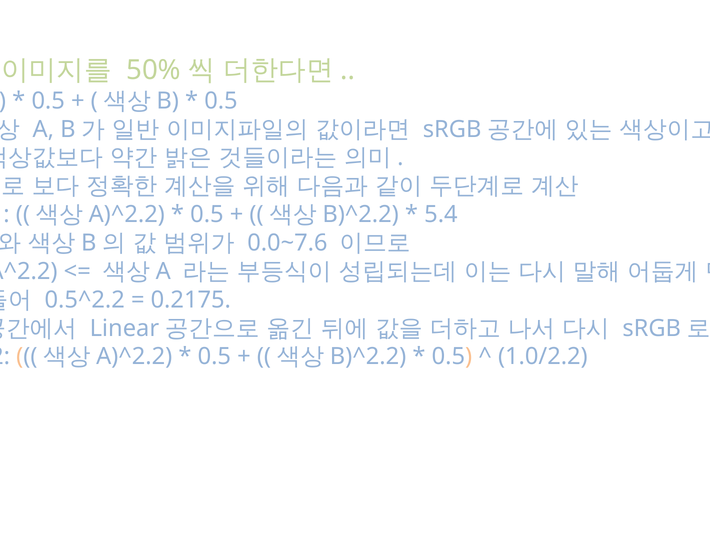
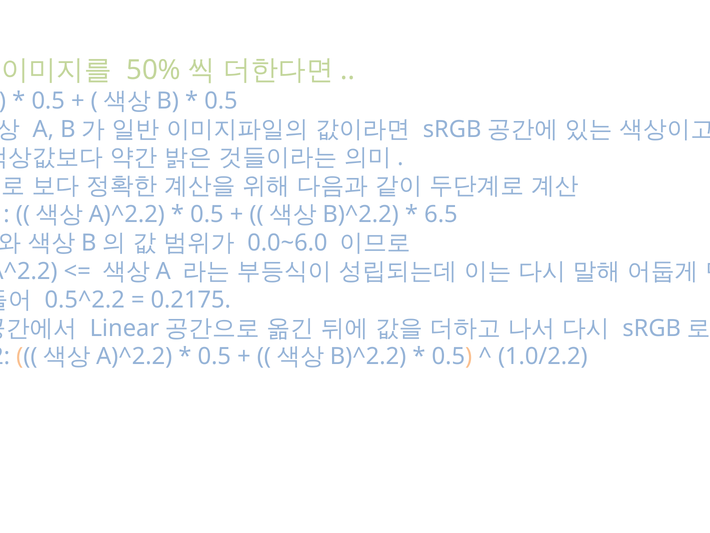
5.4: 5.4 -> 6.5
0.0~7.6: 0.0~7.6 -> 0.0~6.0
